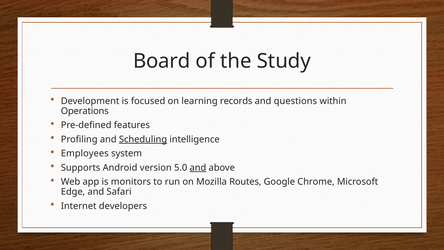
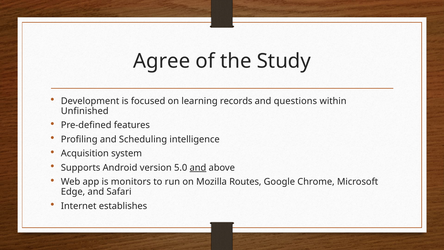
Board: Board -> Agree
Operations: Operations -> Unfinished
Scheduling underline: present -> none
Employees: Employees -> Acquisition
developers: developers -> establishes
